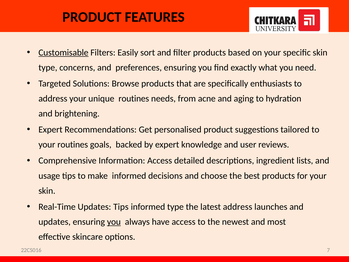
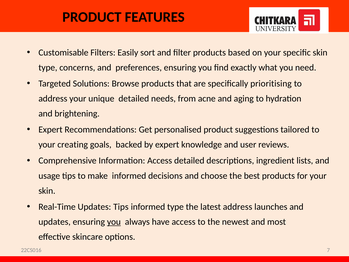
Customisable underline: present -> none
enthusiasts: enthusiasts -> prioritising
unique routines: routines -> detailed
your routines: routines -> creating
